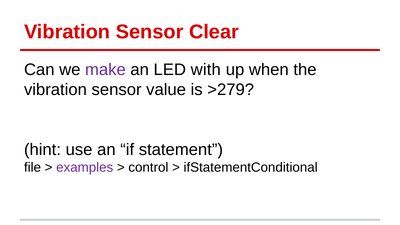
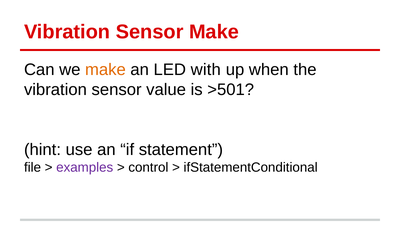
Sensor Clear: Clear -> Make
make at (105, 70) colour: purple -> orange
>279: >279 -> >501
